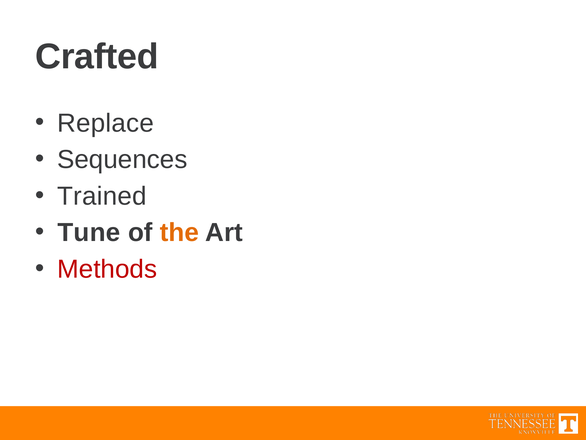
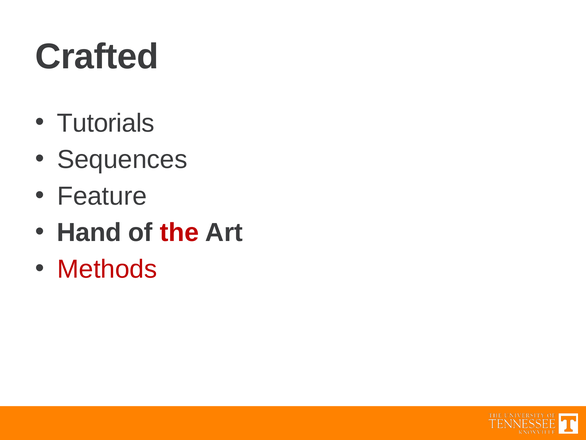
Replace: Replace -> Tutorials
Trained: Trained -> Feature
Tune: Tune -> Hand
the colour: orange -> red
